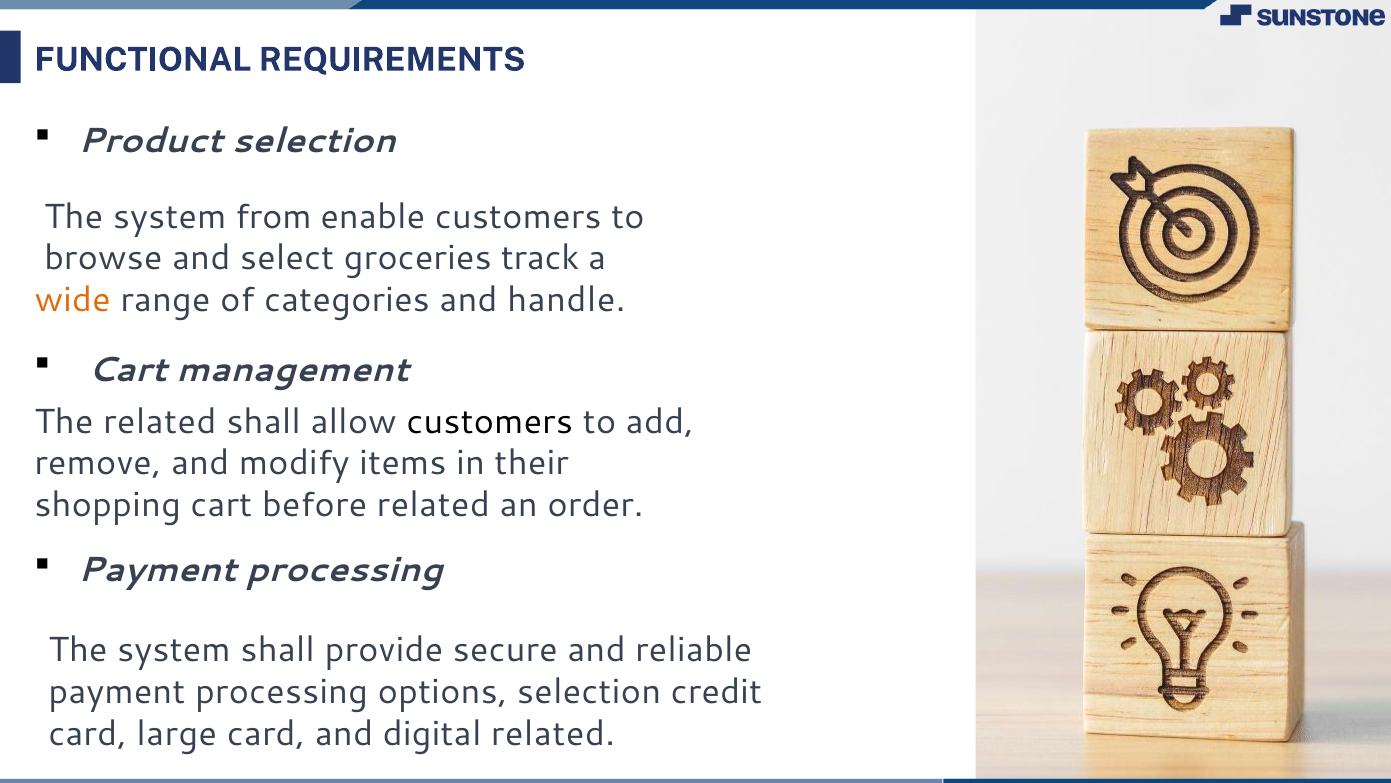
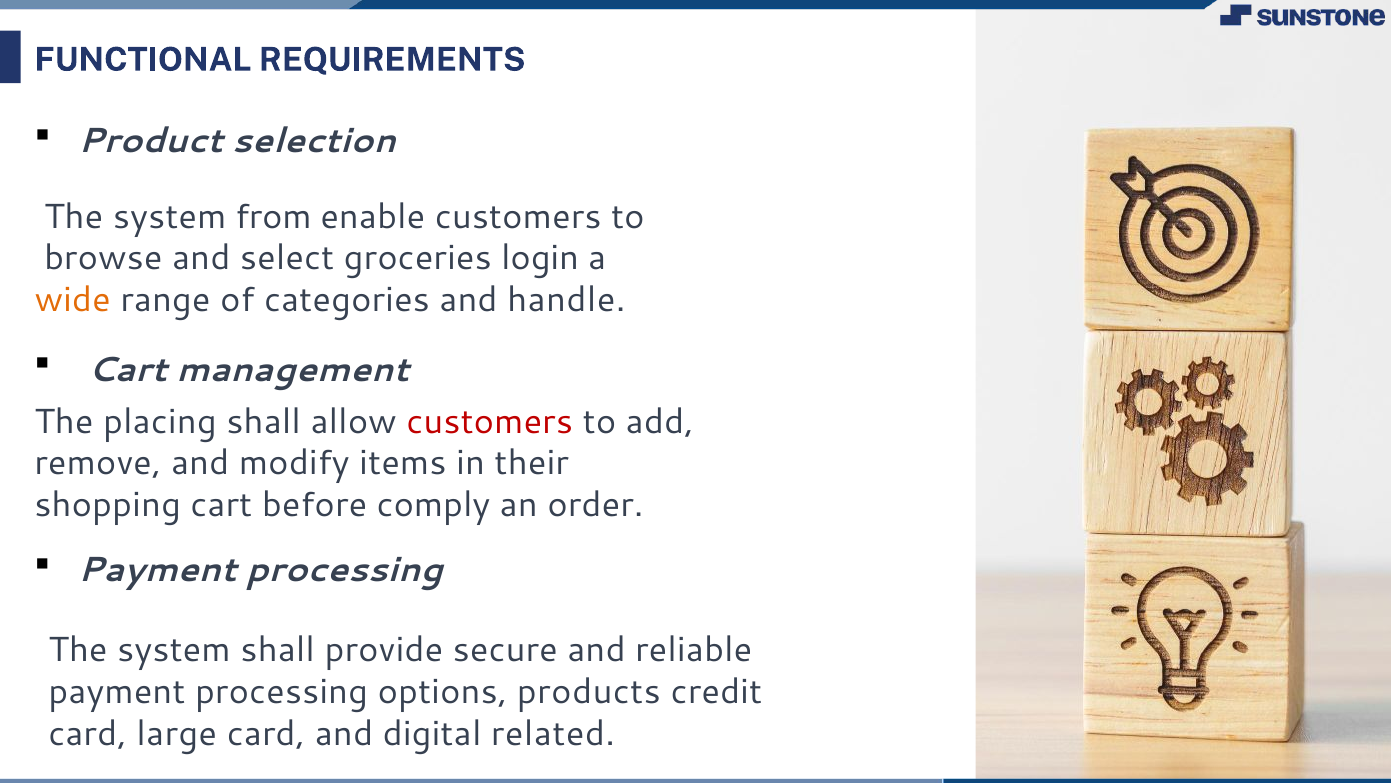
track: track -> login
The related: related -> placing
customers at (490, 421) colour: black -> red
before related: related -> comply
options selection: selection -> products
